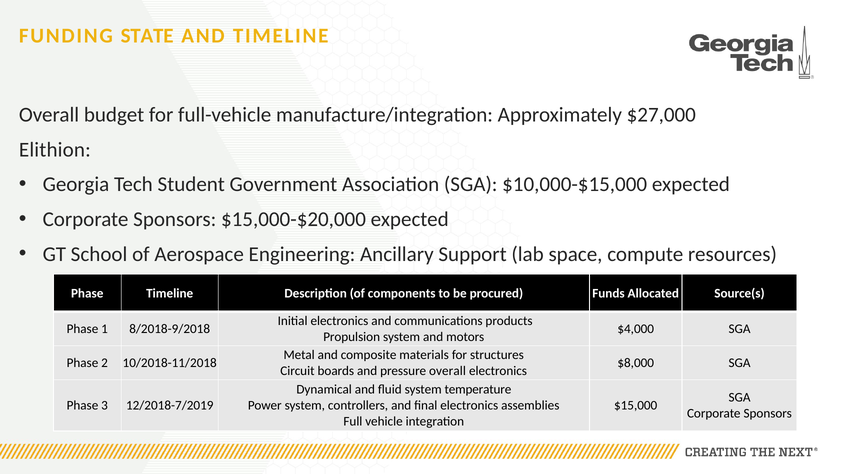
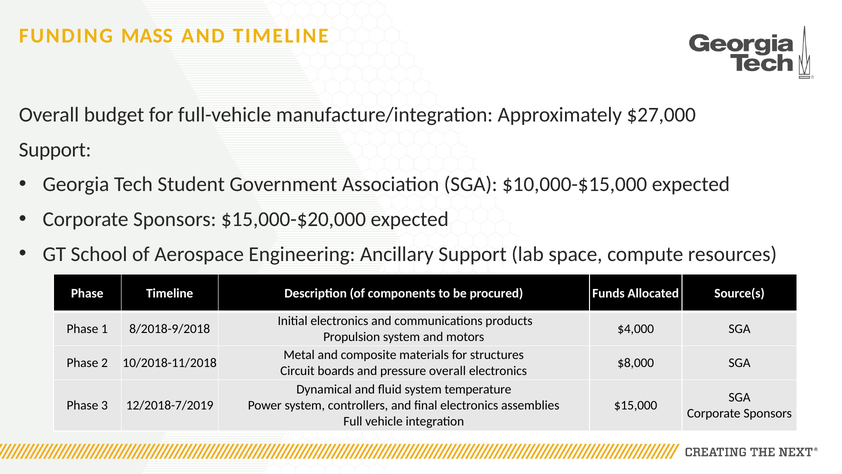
STATE: STATE -> MASS
Elithion at (55, 150): Elithion -> Support
